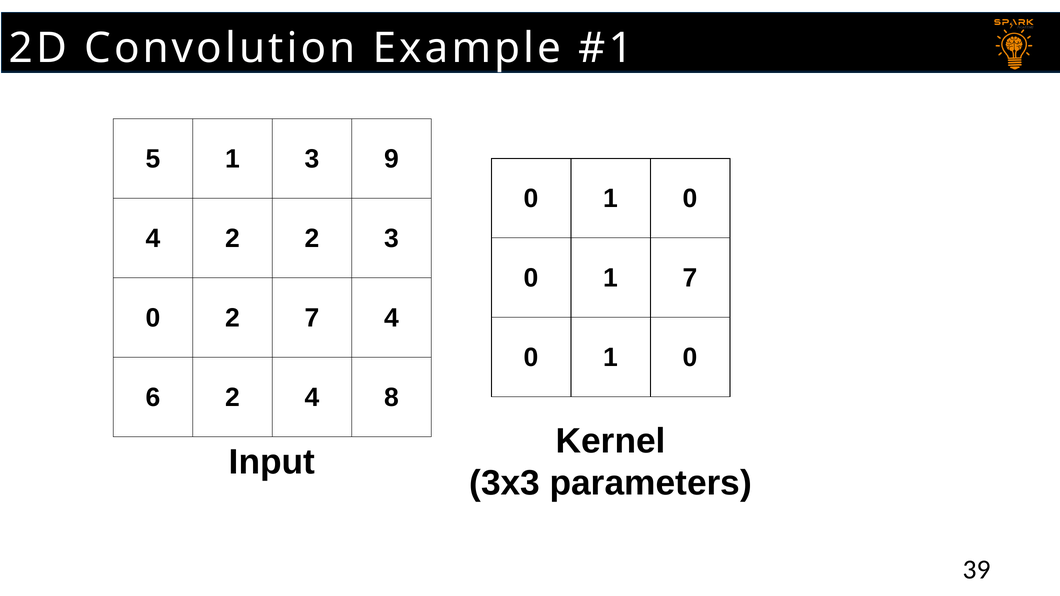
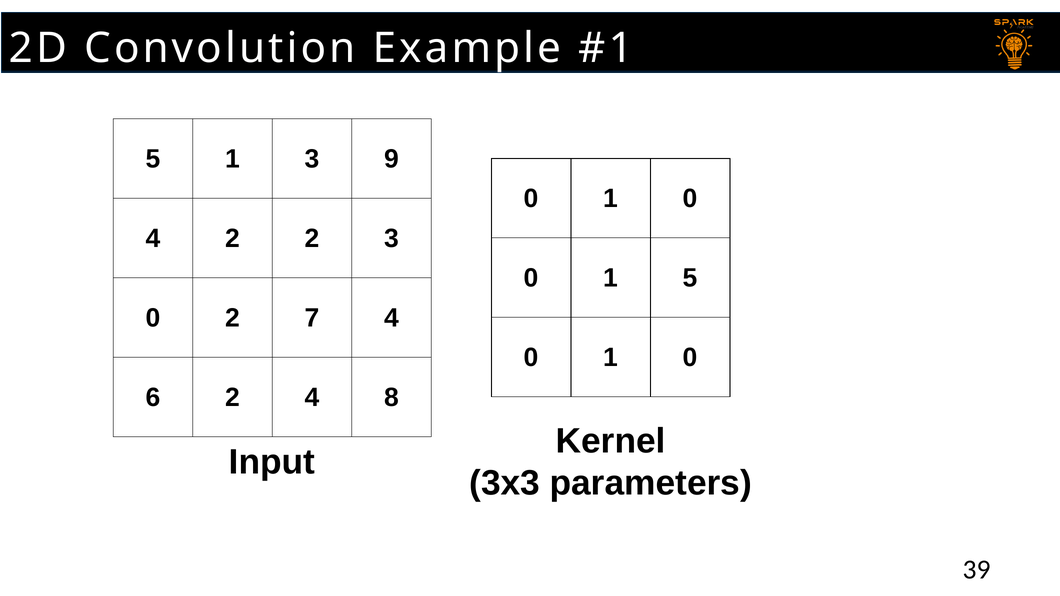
1 7: 7 -> 5
